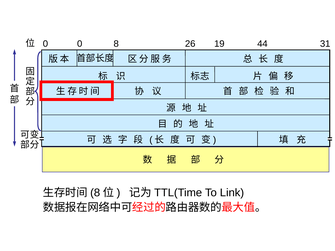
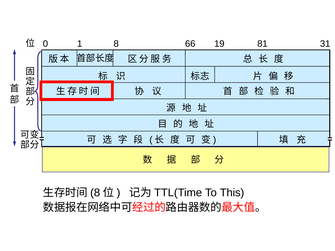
0 0: 0 -> 1
26: 26 -> 66
44: 44 -> 81
Link: Link -> This
